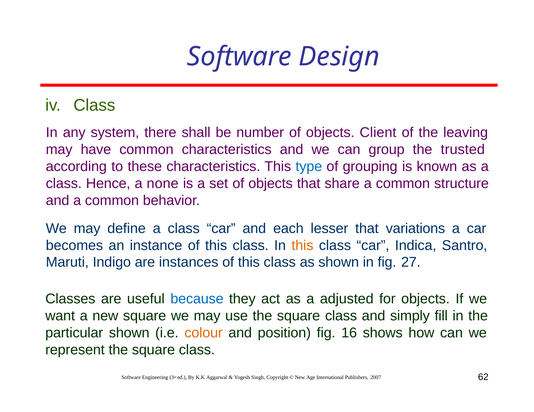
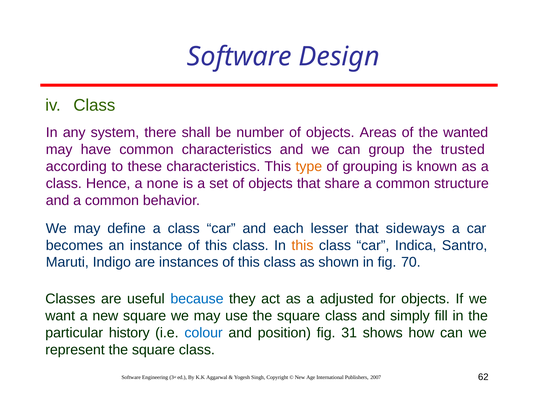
Client: Client -> Areas
leaving: leaving -> wanted
type colour: blue -> orange
variations: variations -> sideways
27: 27 -> 70
particular shown: shown -> history
colour colour: orange -> blue
16: 16 -> 31
